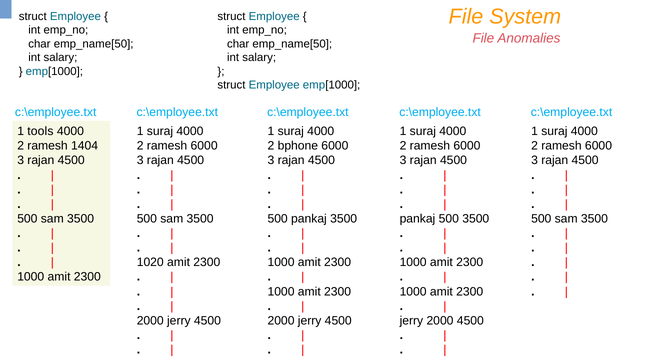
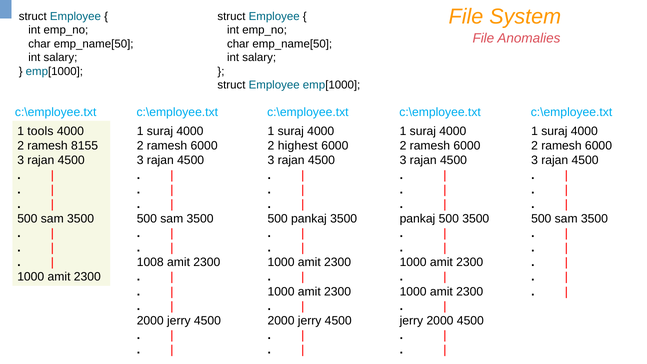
1404: 1404 -> 8155
bphone: bphone -> highest
1020: 1020 -> 1008
